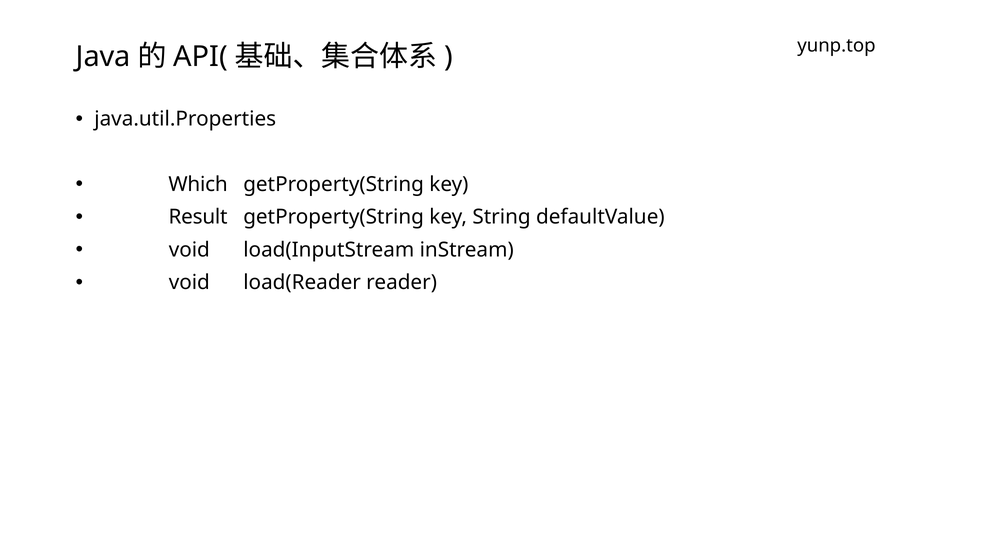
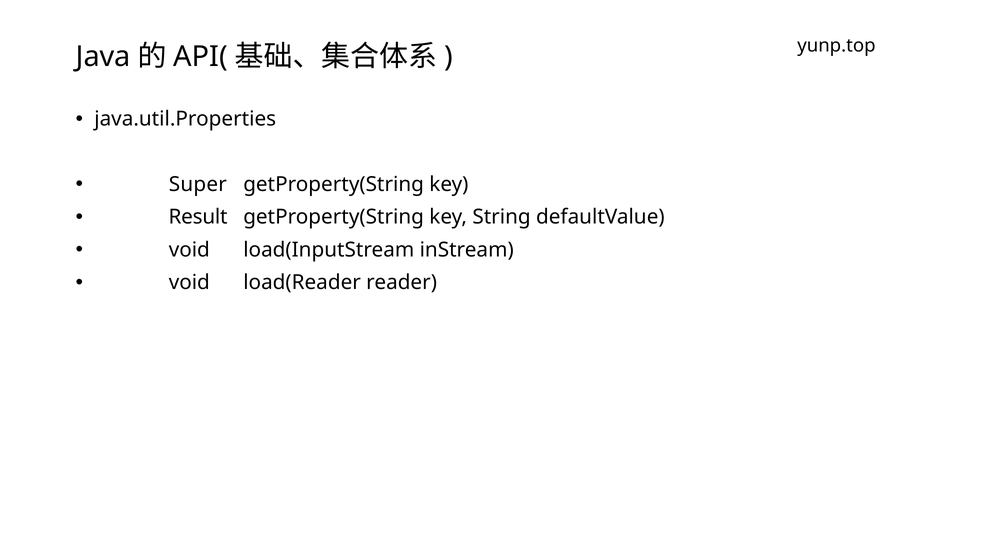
Which: Which -> Super
